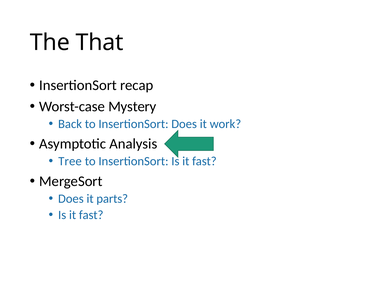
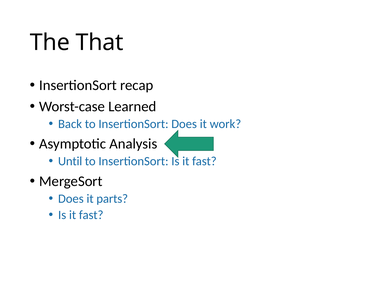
Mystery: Mystery -> Learned
Tree: Tree -> Until
